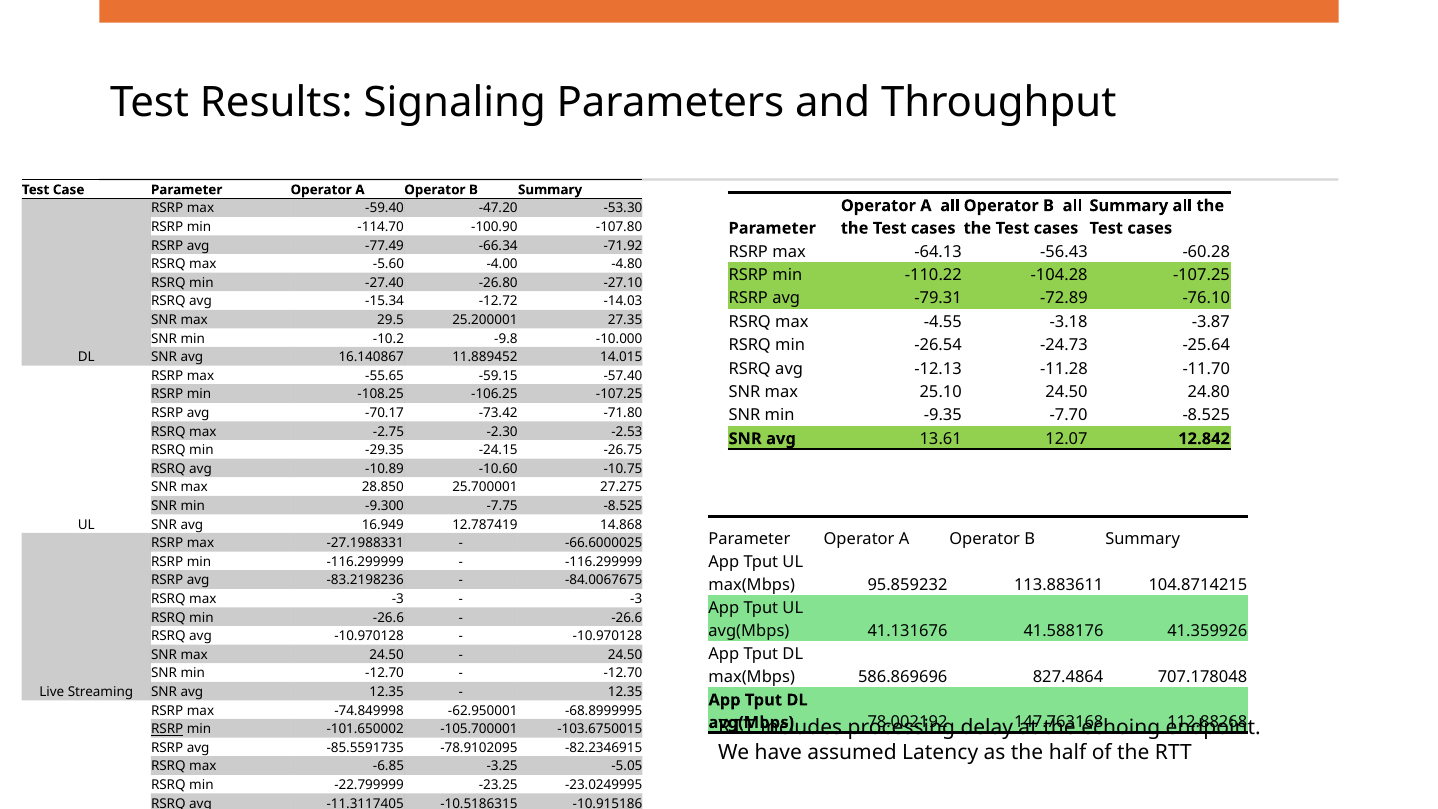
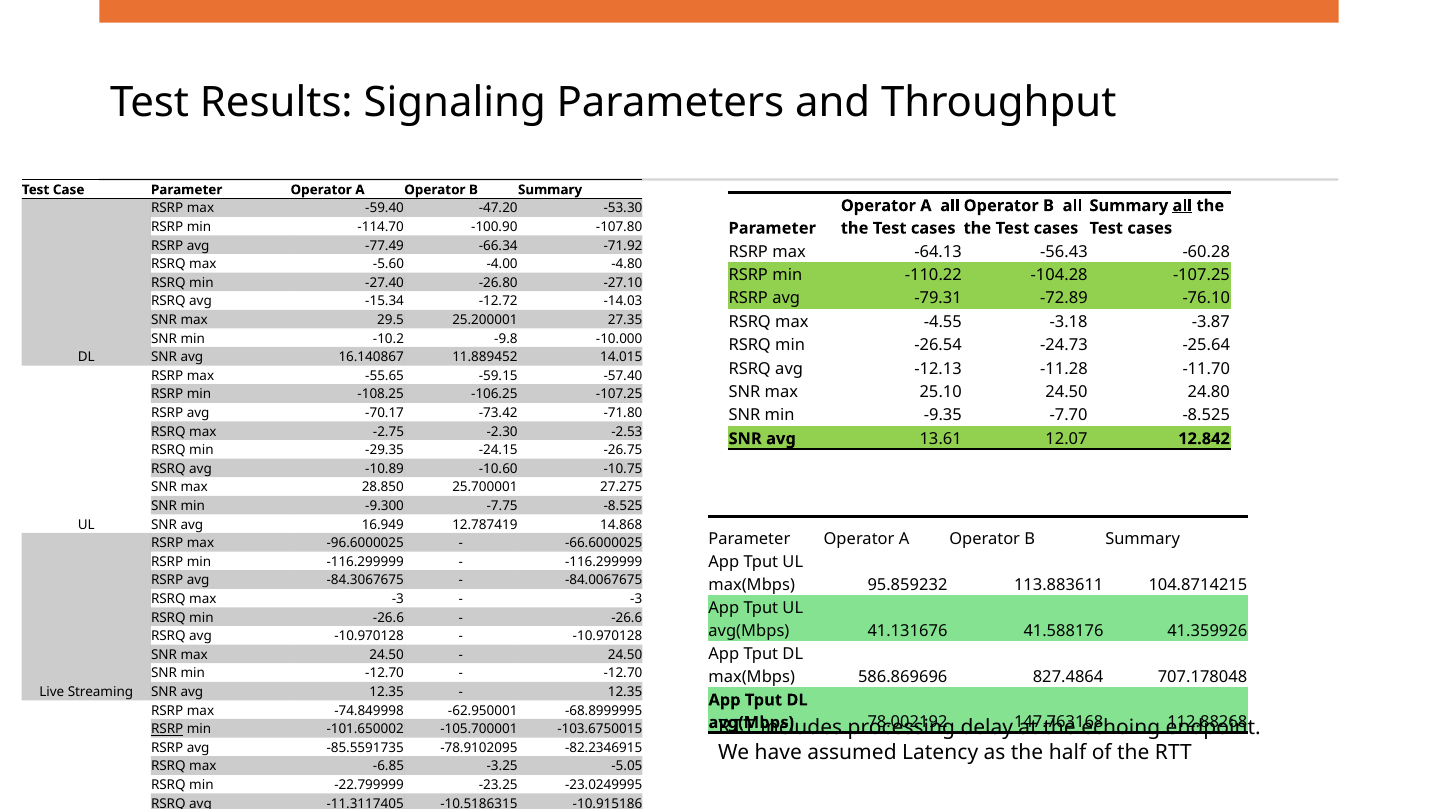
all at (1182, 206) underline: none -> present
-27.1988331: -27.1988331 -> -96.6000025
-83.2198236: -83.2198236 -> -84.3067675
